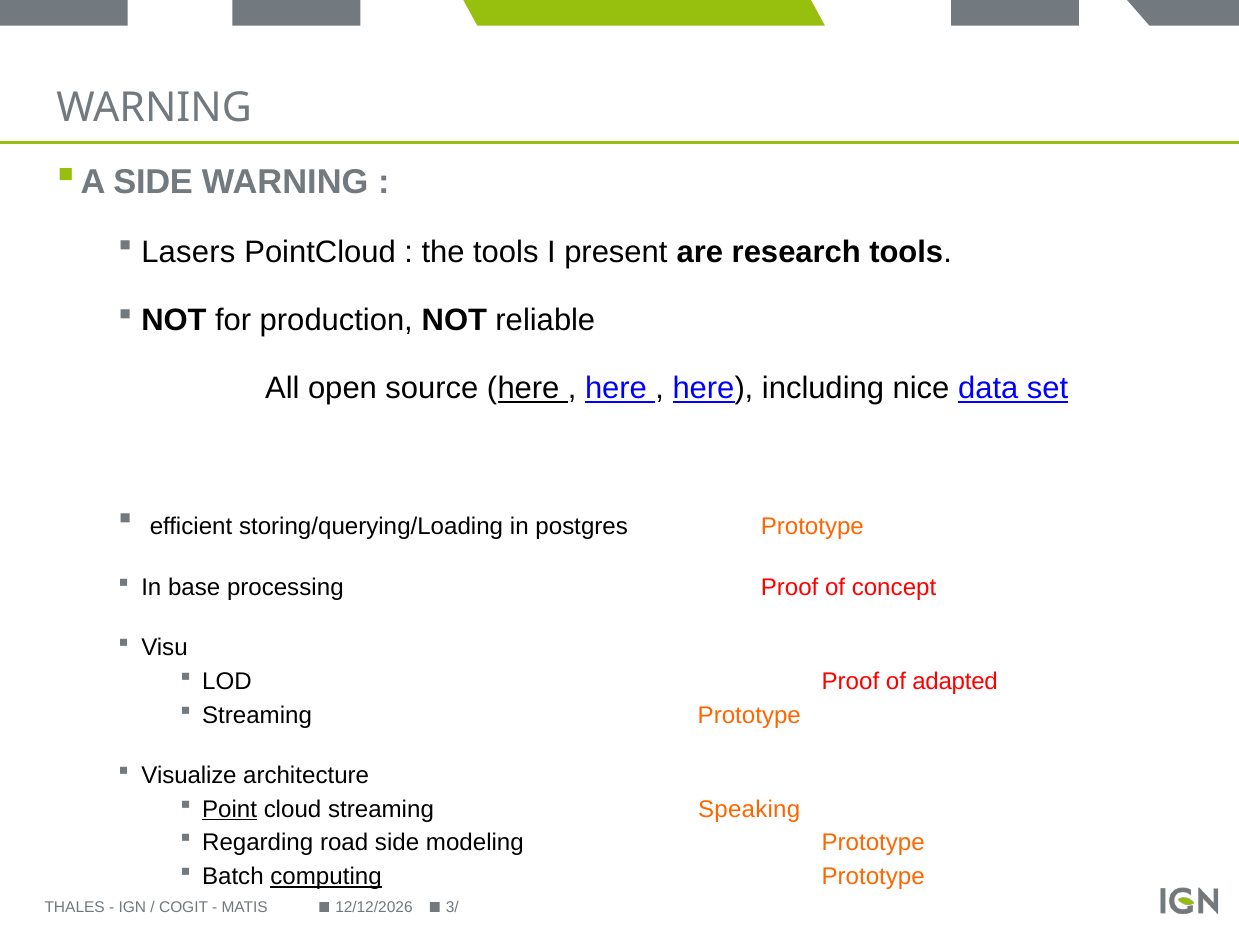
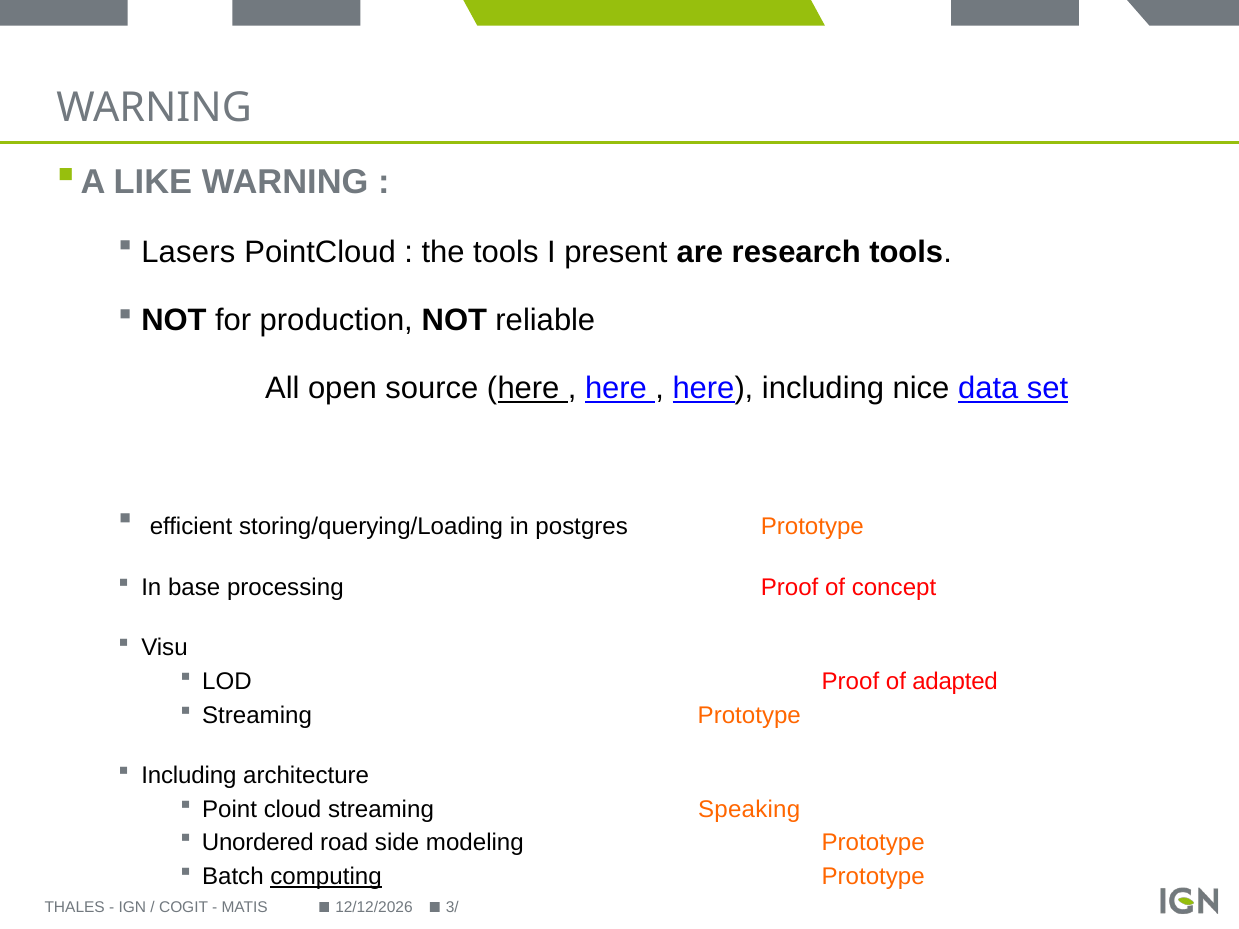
A SIDE: SIDE -> LIKE
Visualize at (189, 776): Visualize -> Including
Point underline: present -> none
Regarding: Regarding -> Unordered
